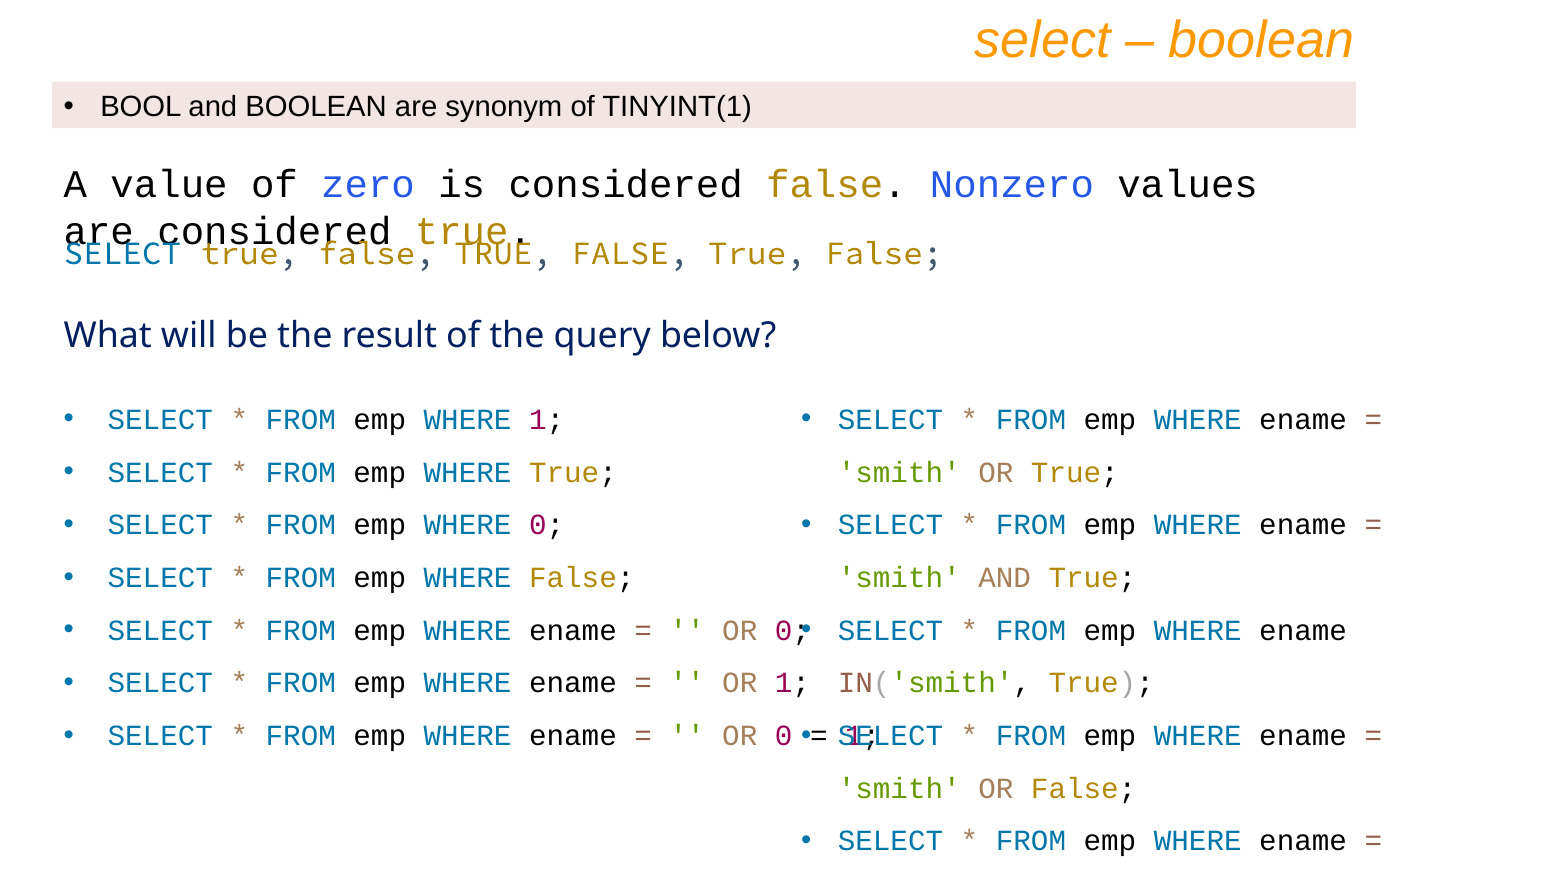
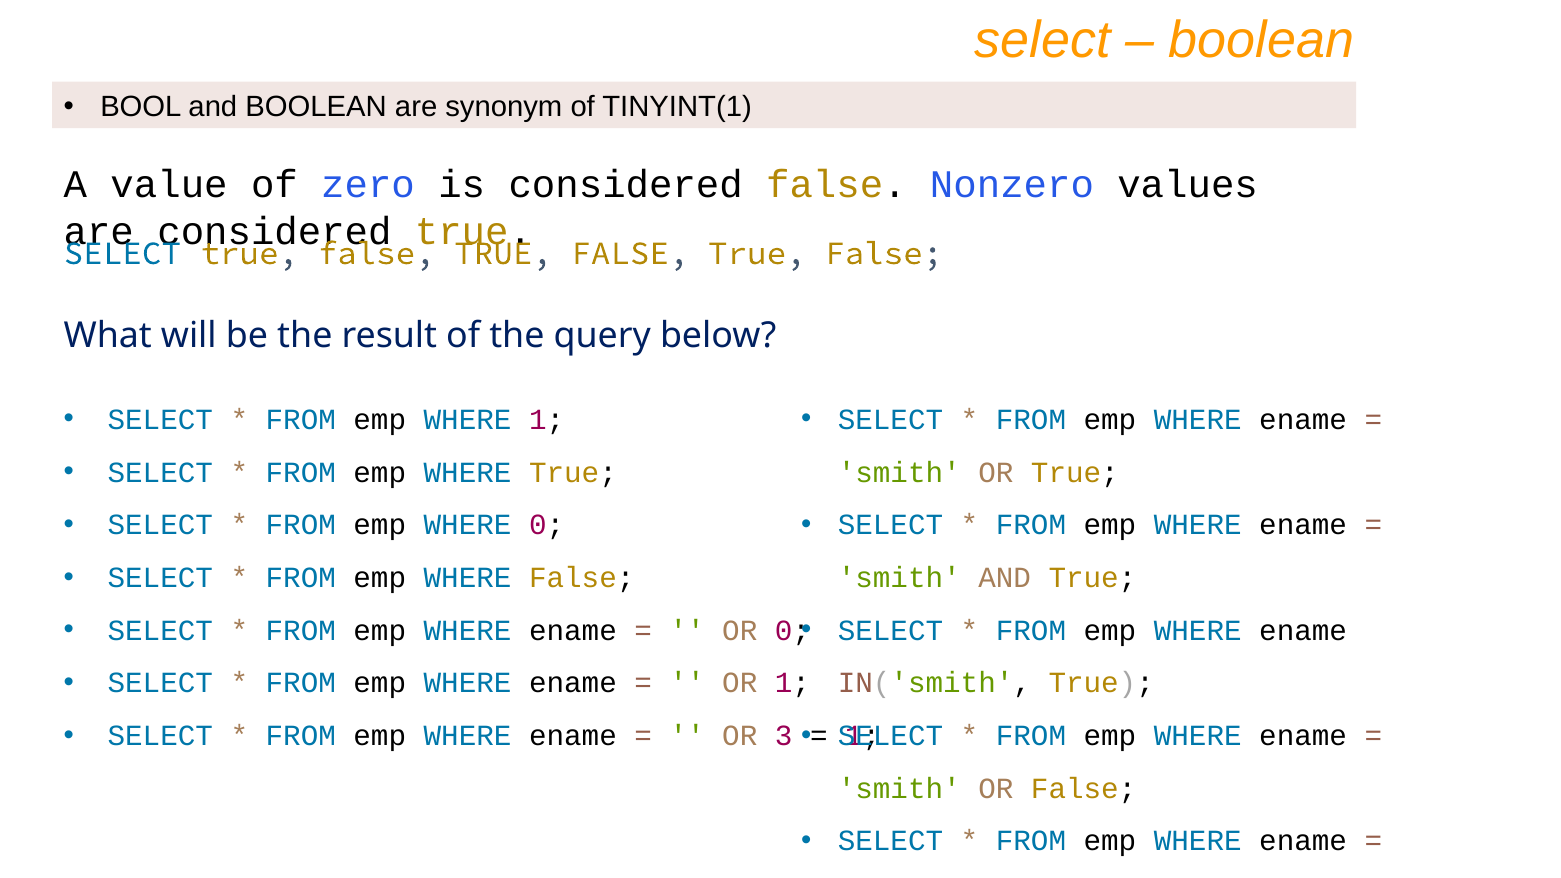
0 at (784, 736): 0 -> 3
